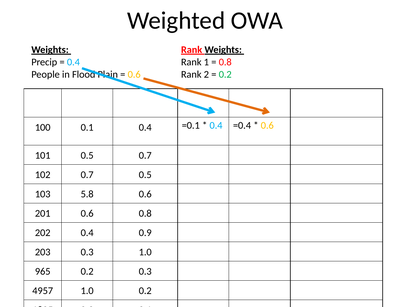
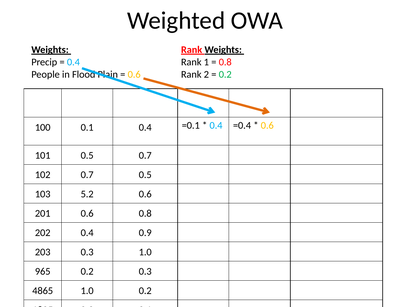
5.8: 5.8 -> 5.2
4957: 4957 -> 4865
